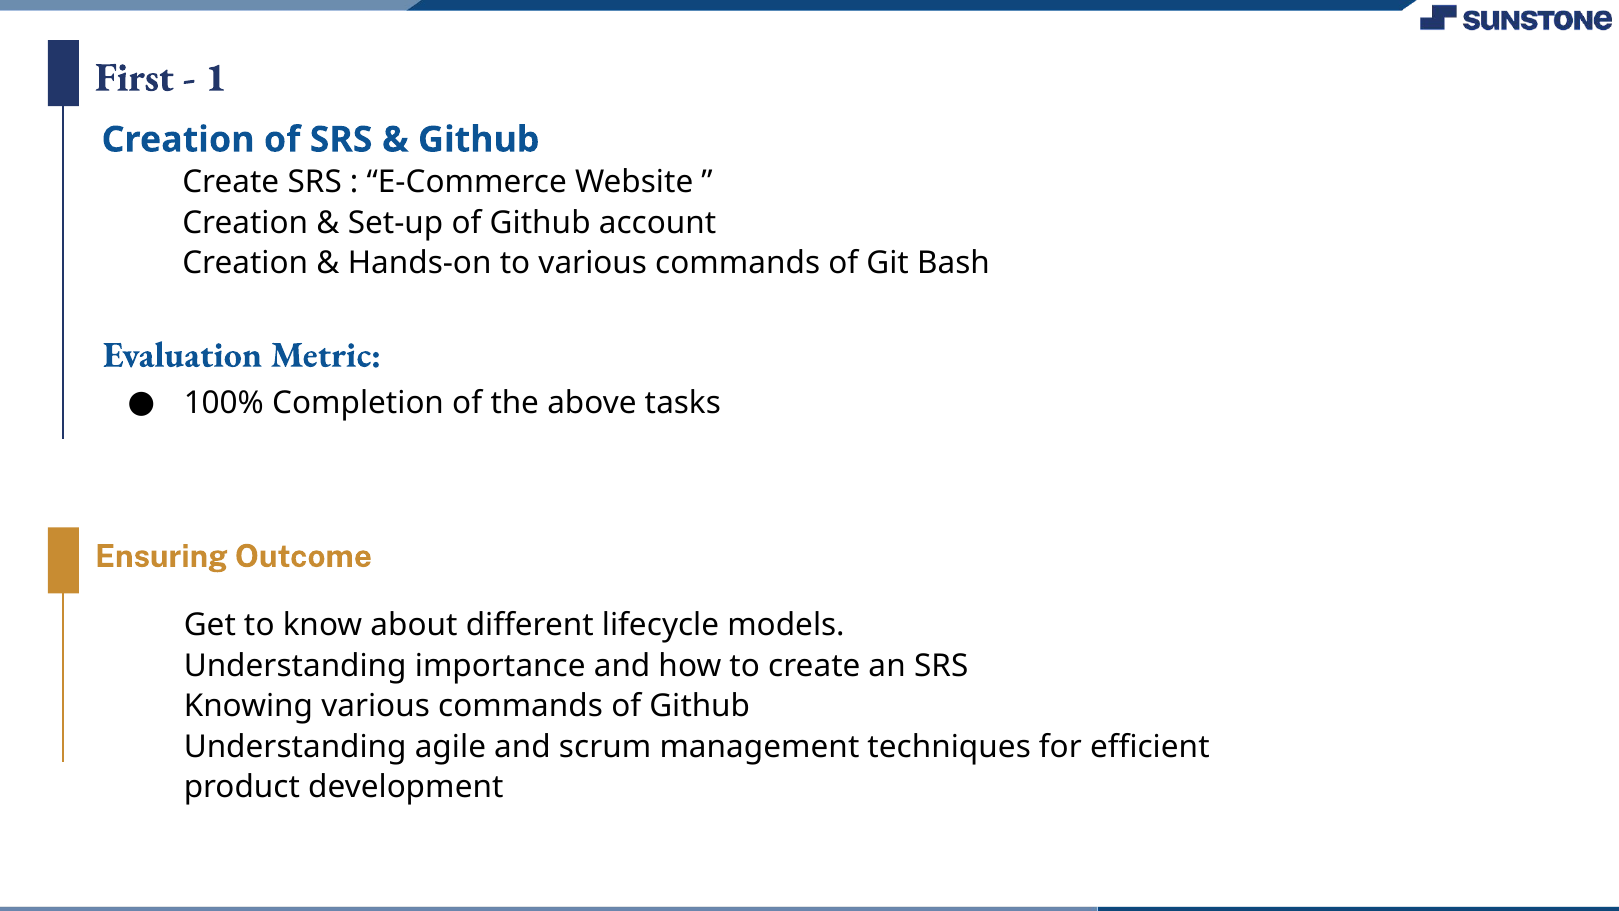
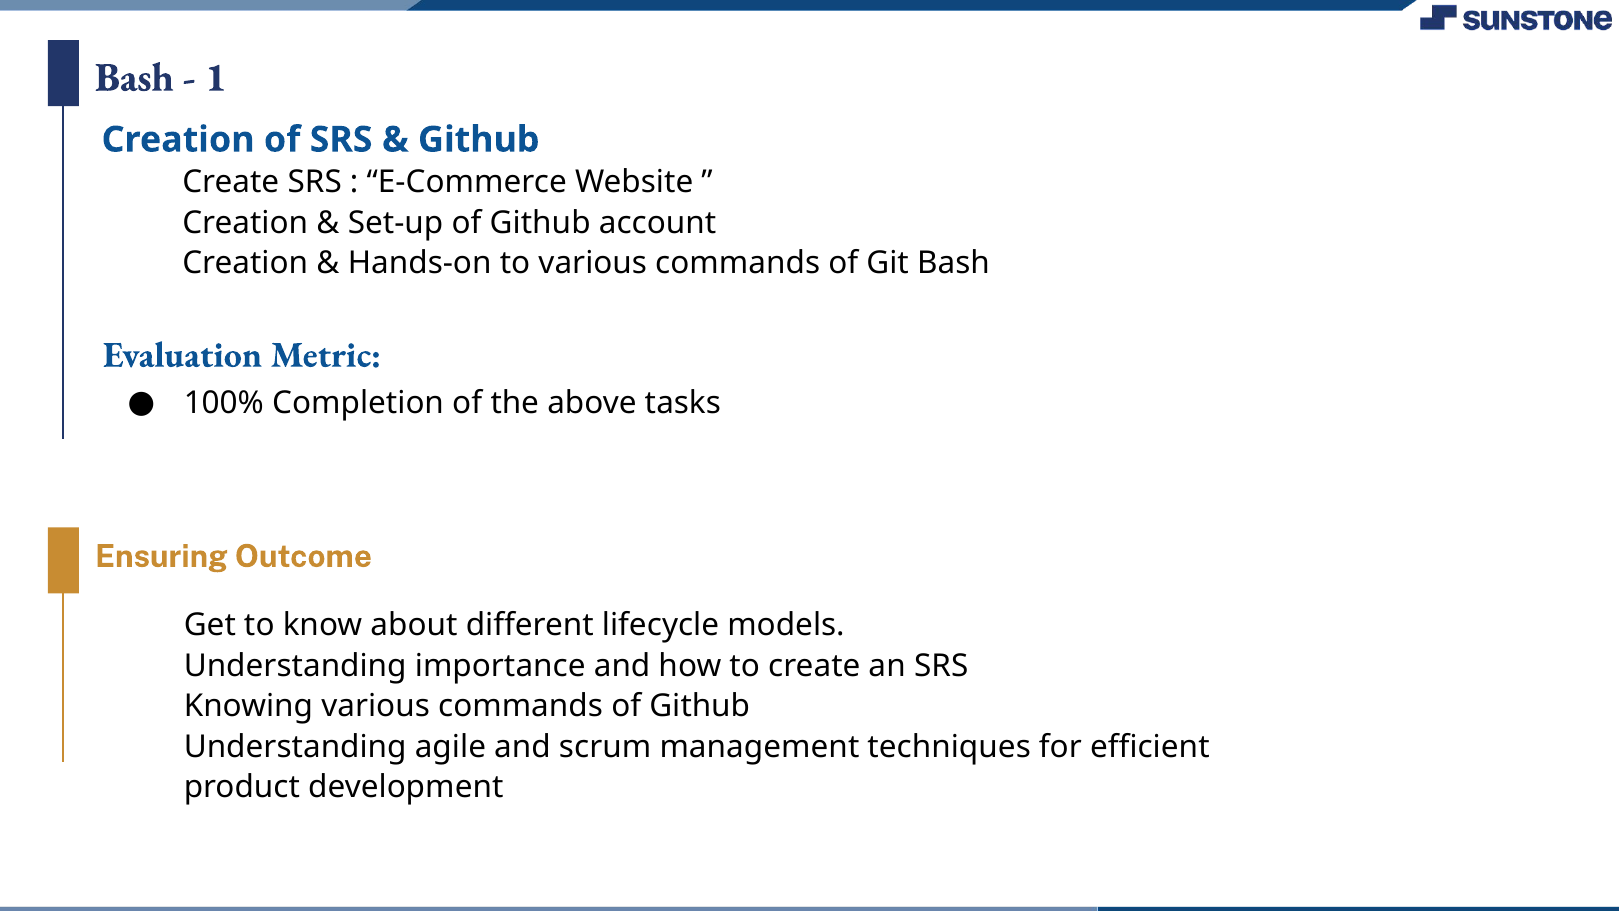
First at (134, 77): First -> Bash
